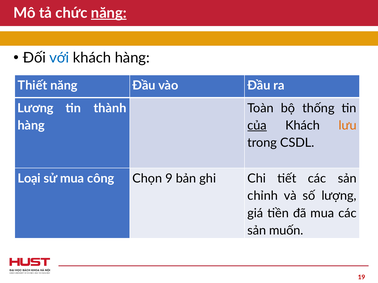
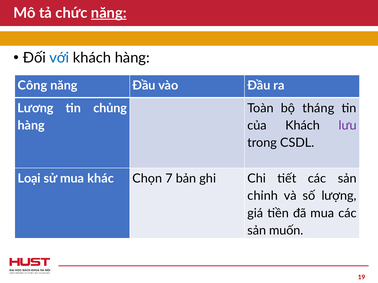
Thiết: Thiết -> Công
thành: thành -> chủng
thống: thống -> tháng
của underline: present -> none
lưu colour: orange -> purple
công: công -> khác
9: 9 -> 7
